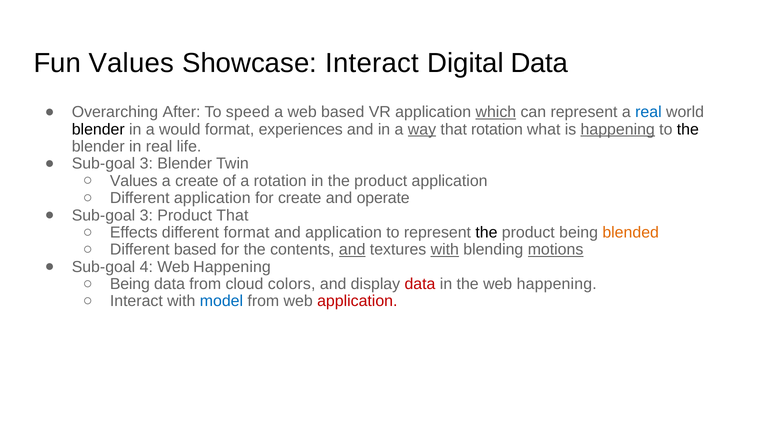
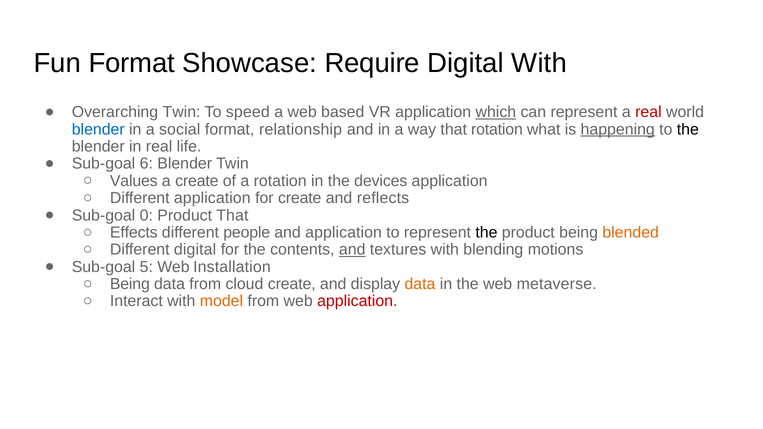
Fun Values: Values -> Format
Showcase Interact: Interact -> Require
Digital Data: Data -> With
Overarching After: After -> Twin
real at (648, 112) colour: blue -> red
blender at (98, 129) colour: black -> blue
would: would -> social
experiences: experiences -> relationship
way underline: present -> none
3 at (146, 164): 3 -> 6
in the product: product -> devices
operate: operate -> reflects
3 at (146, 215): 3 -> 0
different format: format -> people
Different based: based -> digital
with at (445, 250) underline: present -> none
motions underline: present -> none
4: 4 -> 5
Happening at (232, 267): Happening -> Installation
cloud colors: colors -> create
data at (420, 284) colour: red -> orange
the web happening: happening -> metaverse
model colour: blue -> orange
